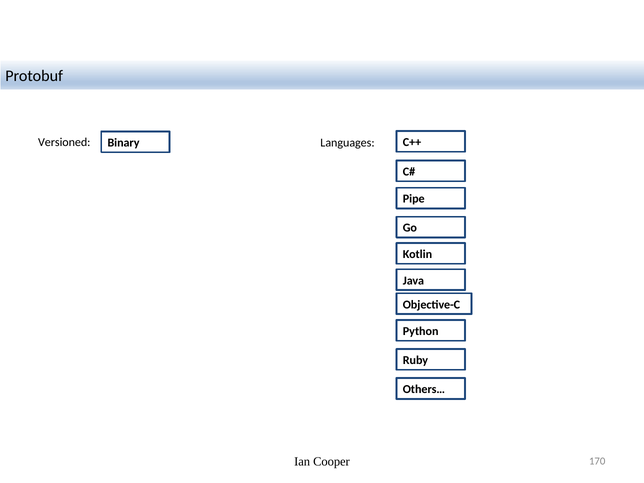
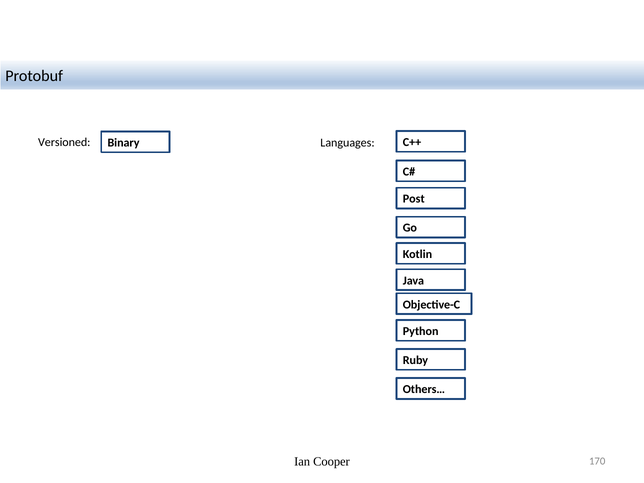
Pipe: Pipe -> Post
